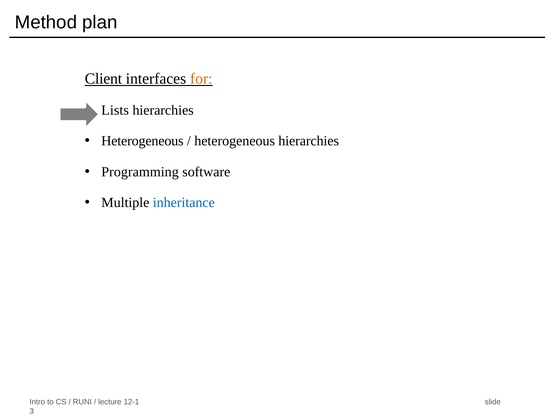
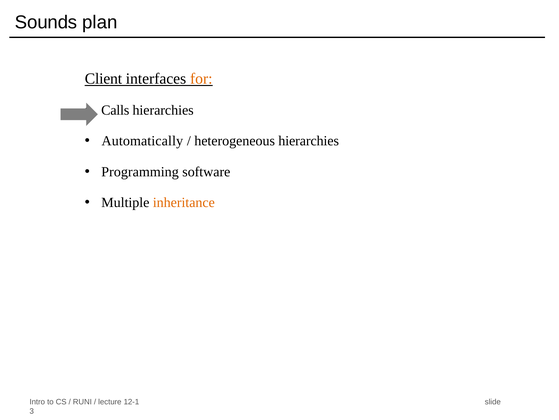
Method: Method -> Sounds
Lists: Lists -> Calls
Heterogeneous at (142, 141): Heterogeneous -> Automatically
inheritance colour: blue -> orange
